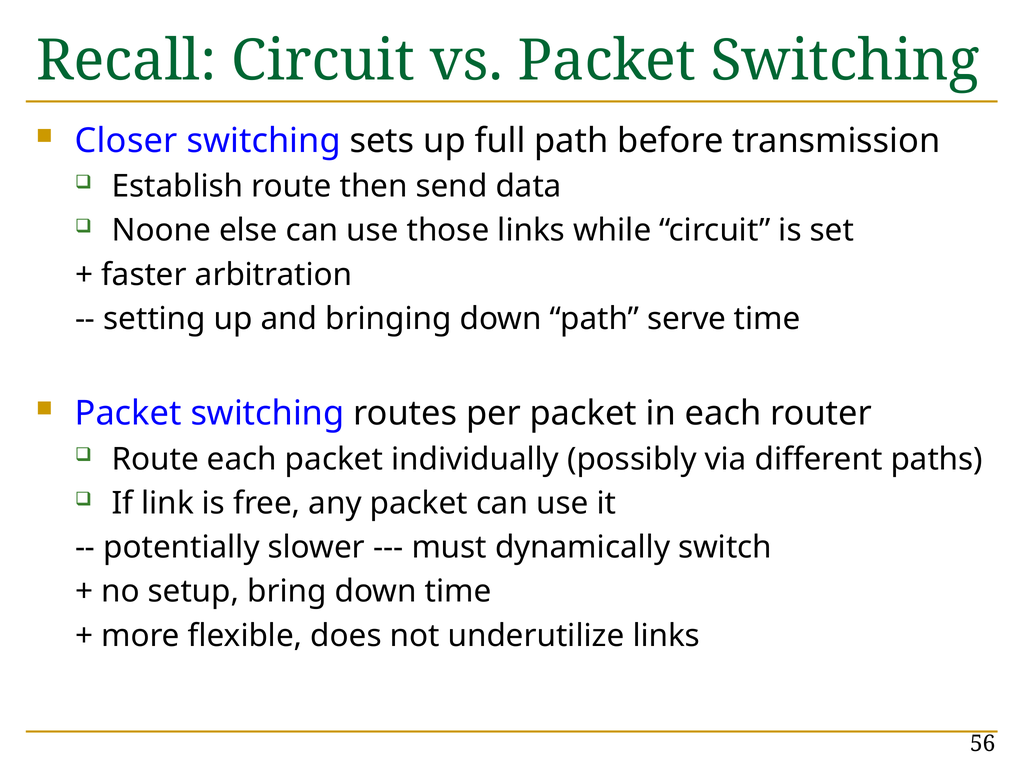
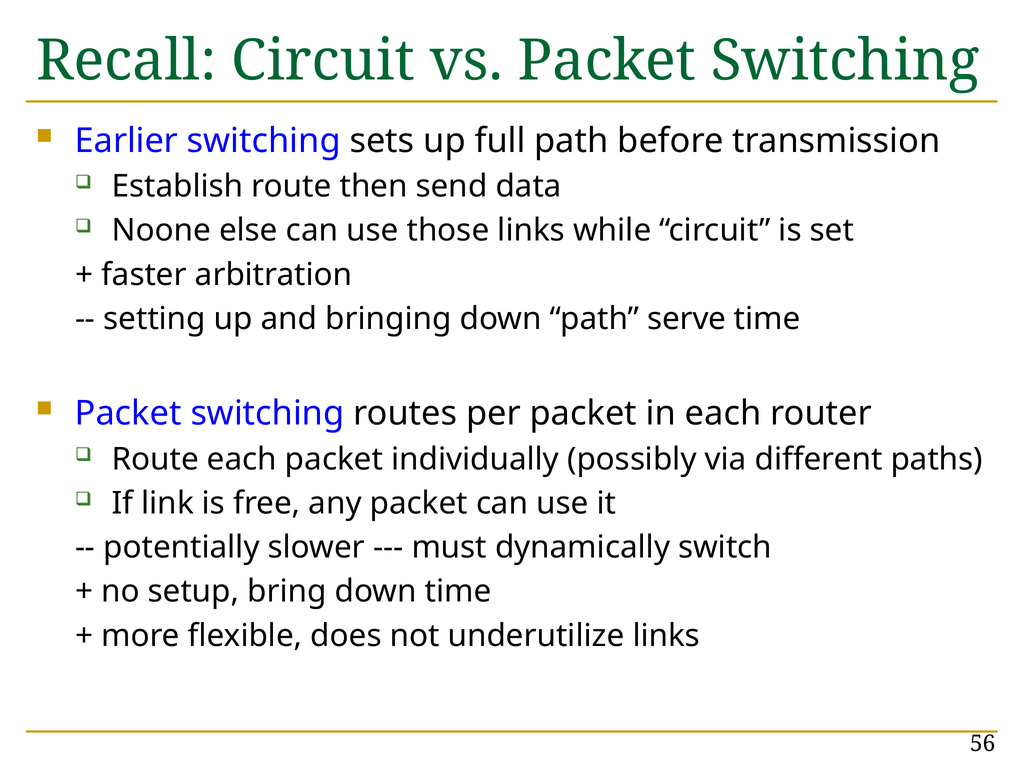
Closer: Closer -> Earlier
